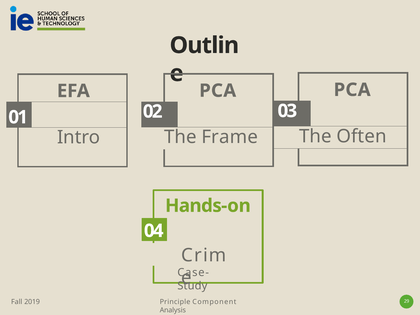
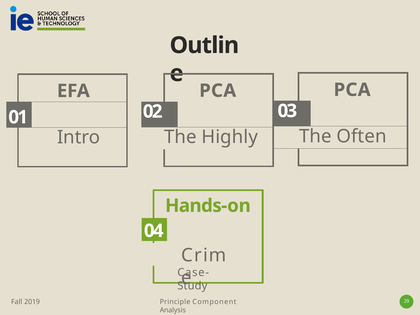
Frame: Frame -> Highly
